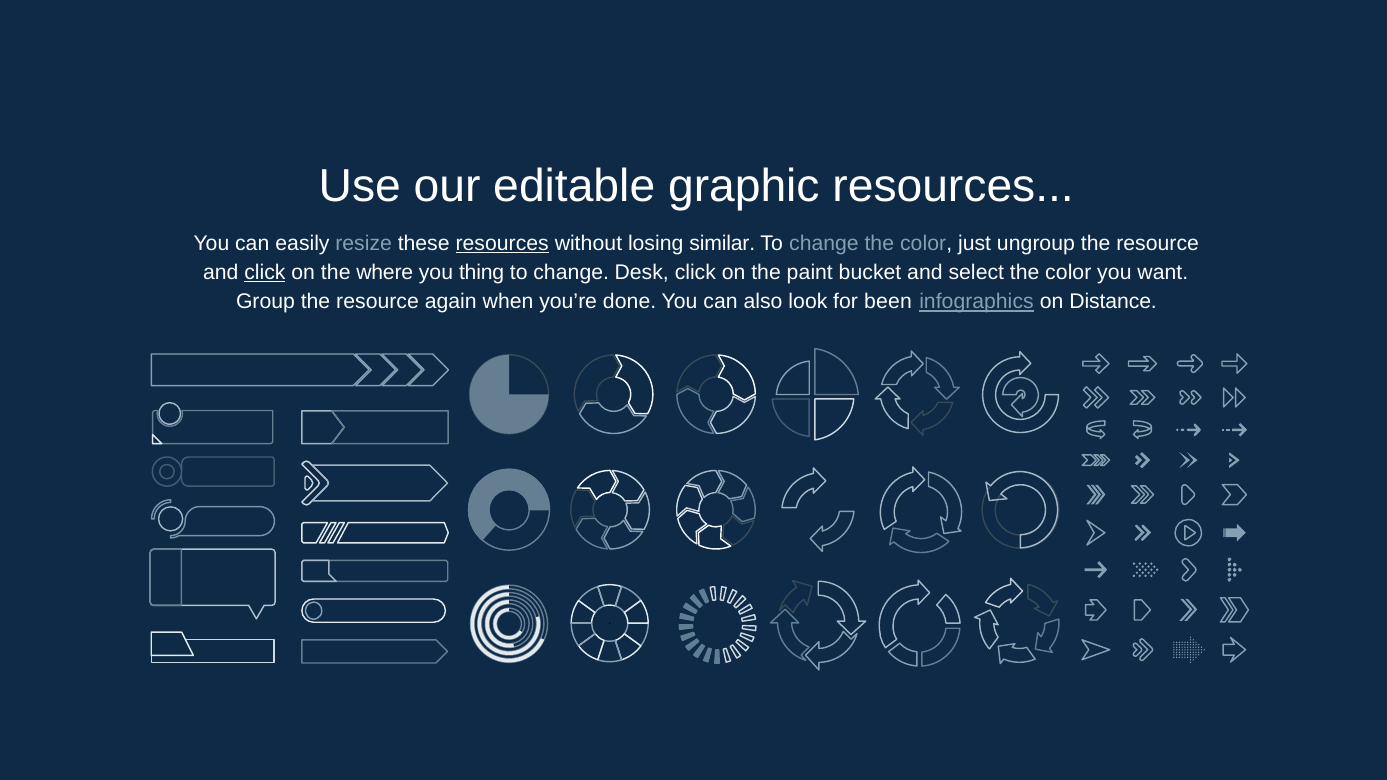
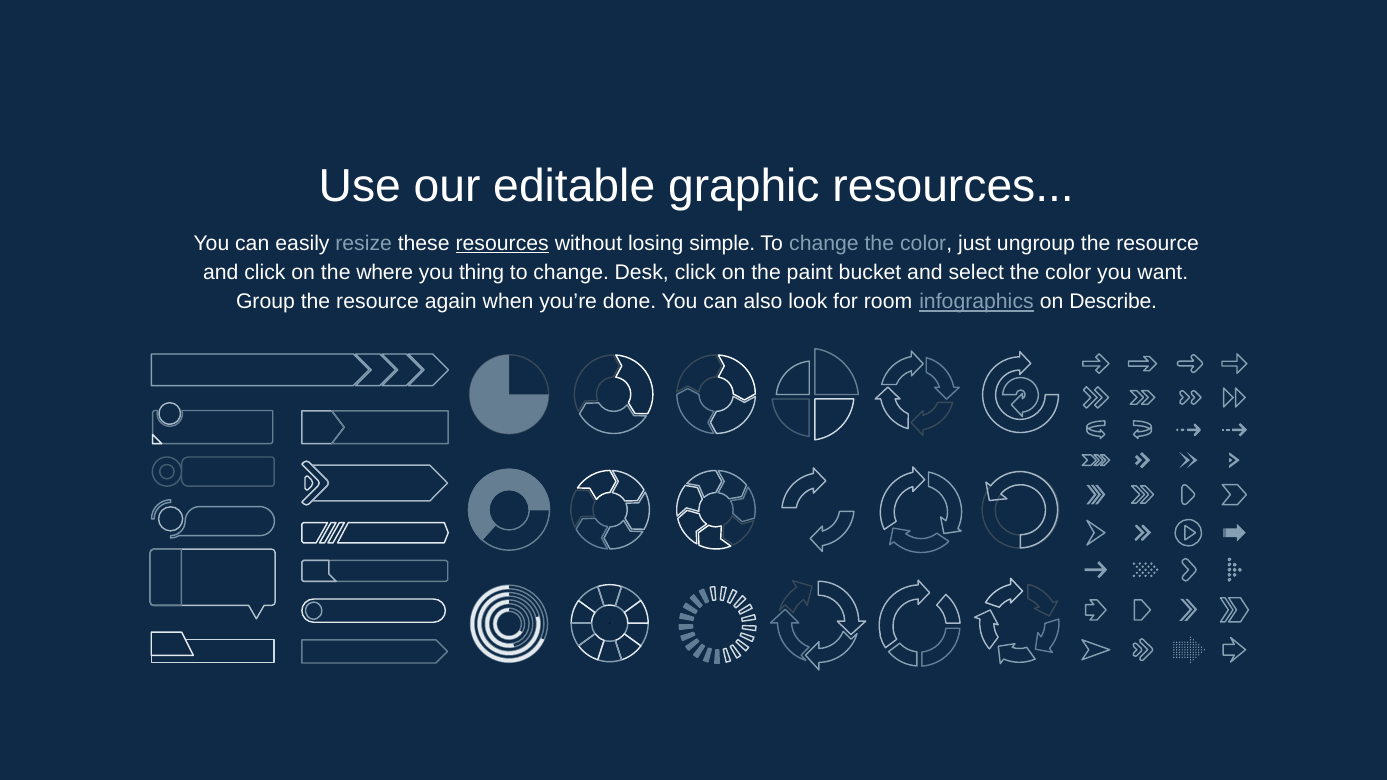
similar: similar -> simple
click at (265, 273) underline: present -> none
been: been -> room
Distance: Distance -> Describe
